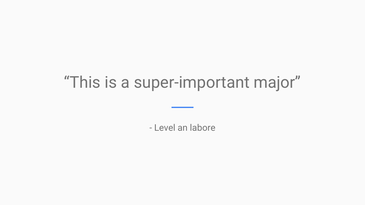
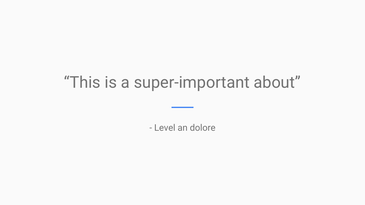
major: major -> about
labore: labore -> dolore
